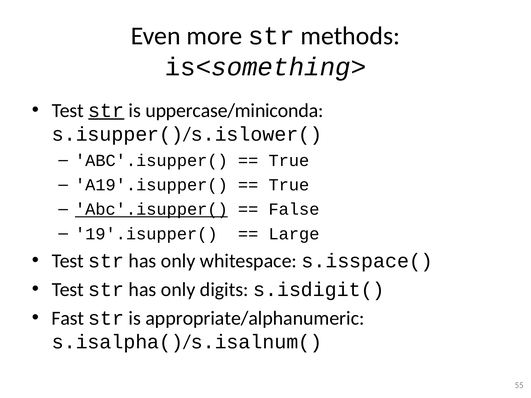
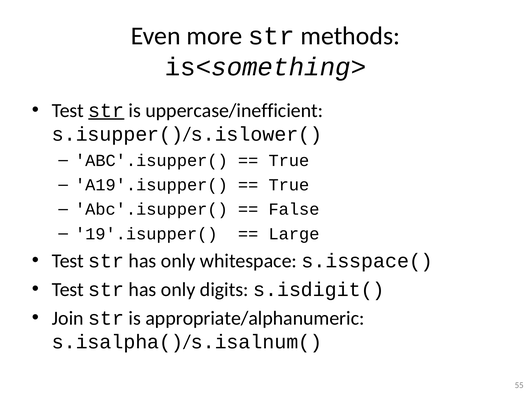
uppercase/miniconda: uppercase/miniconda -> uppercase/inefficient
Abc'.isupper( at (151, 210) underline: present -> none
Fast: Fast -> Join
